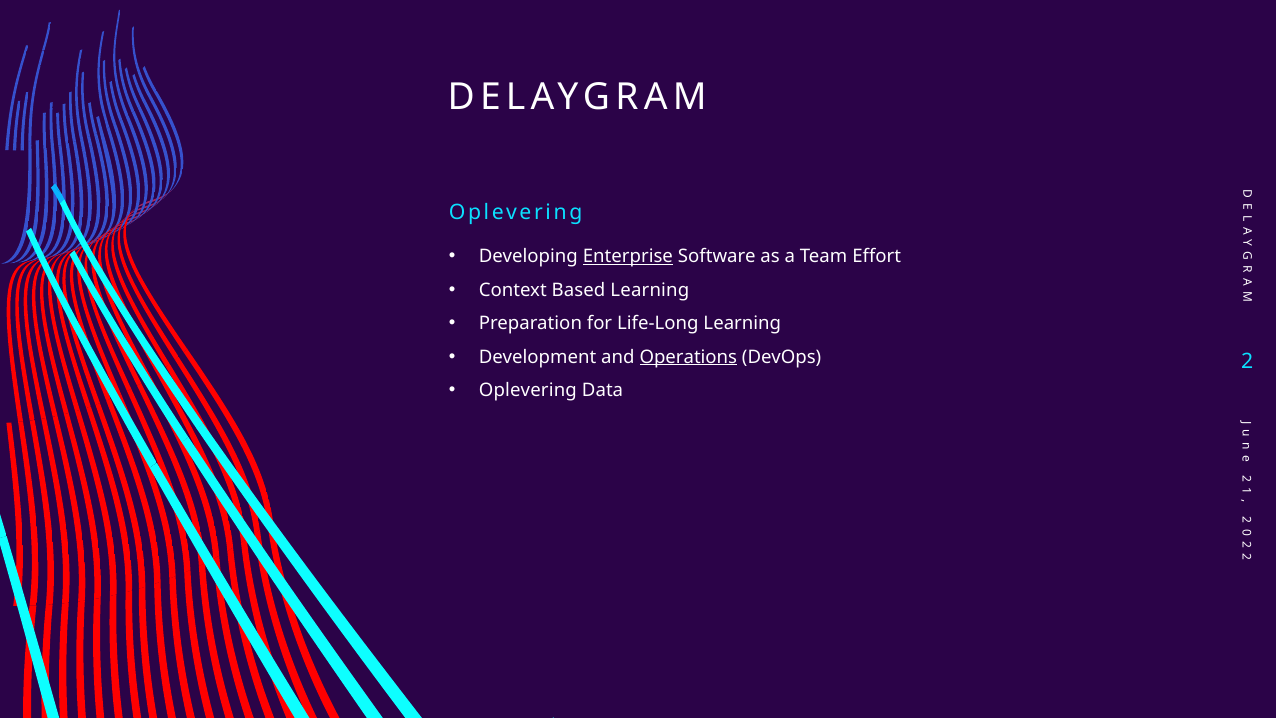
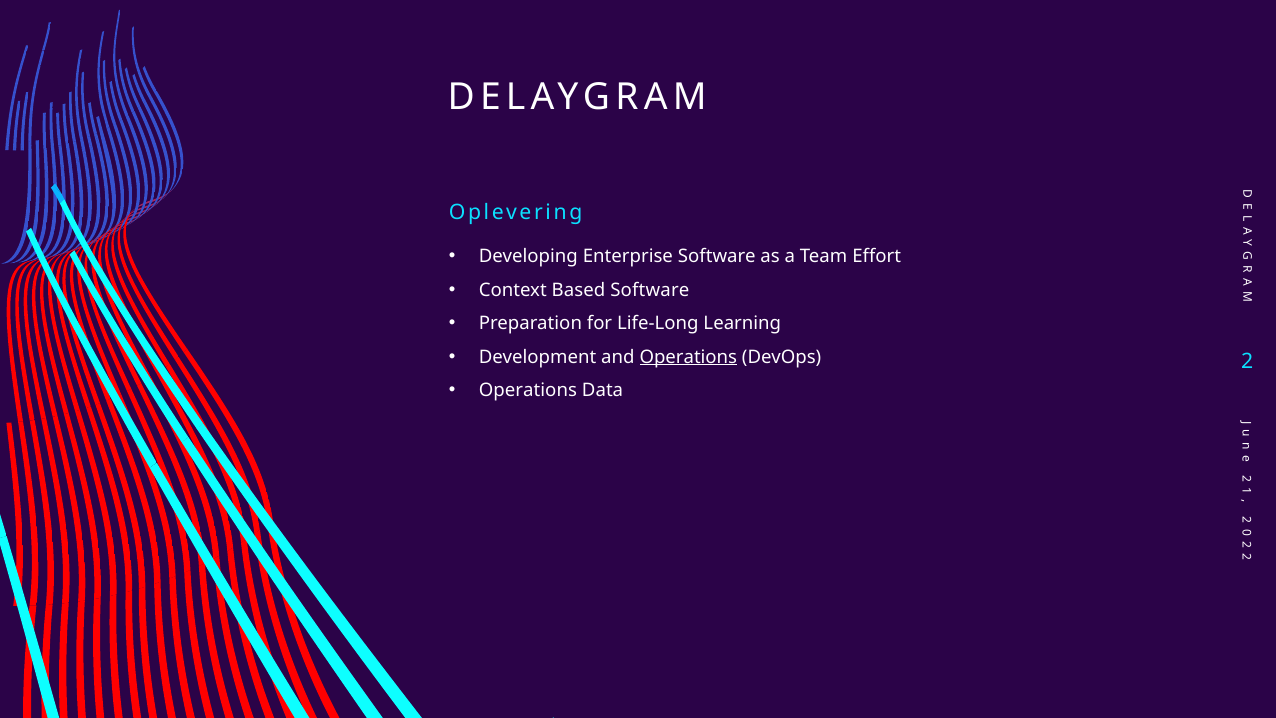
Enterprise underline: present -> none
Based Learning: Learning -> Software
Oplevering at (528, 390): Oplevering -> Operations
